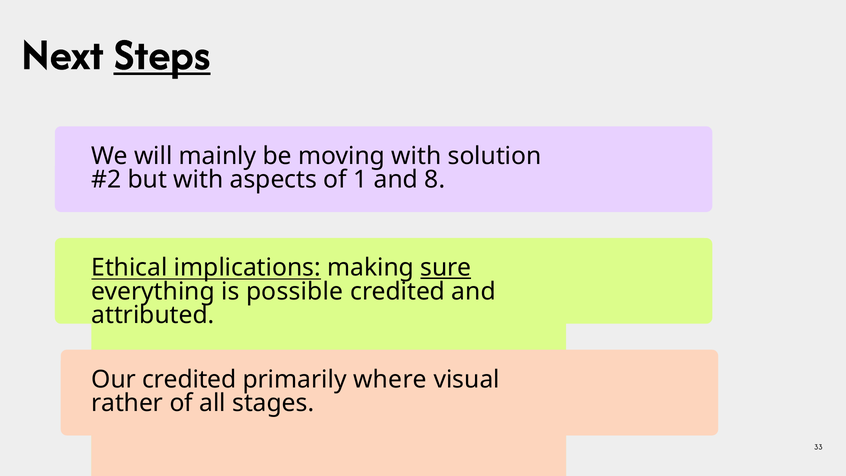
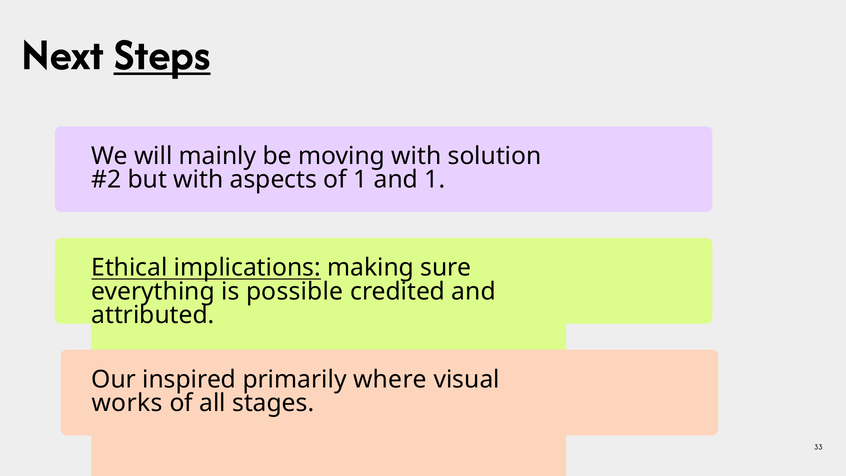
and 8: 8 -> 1
sure underline: present -> none
Our credited: credited -> inspired
rather: rather -> works
